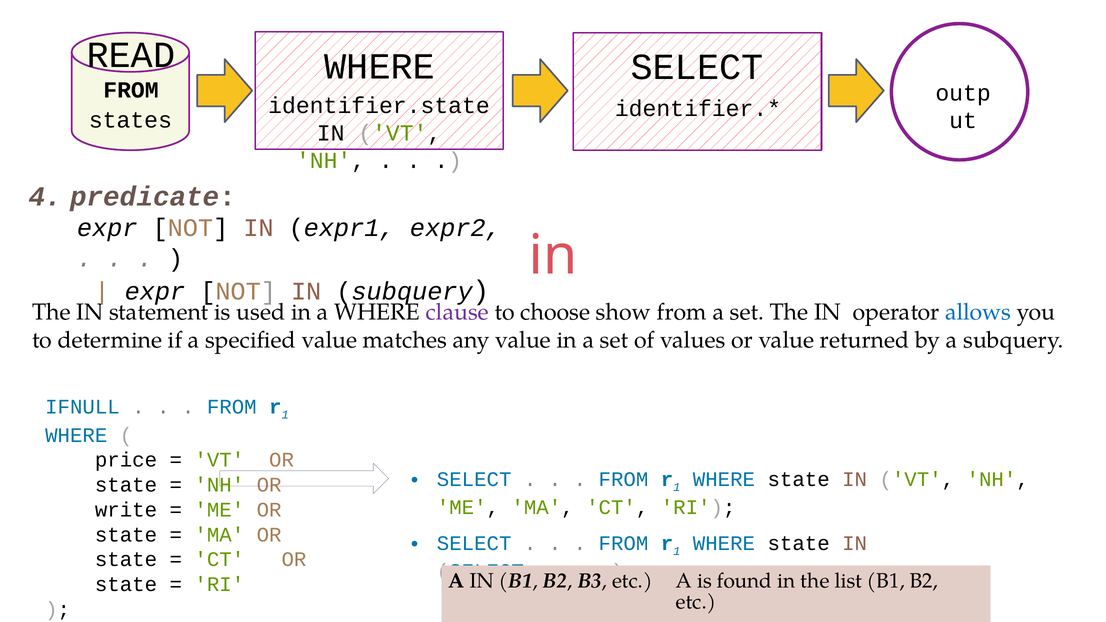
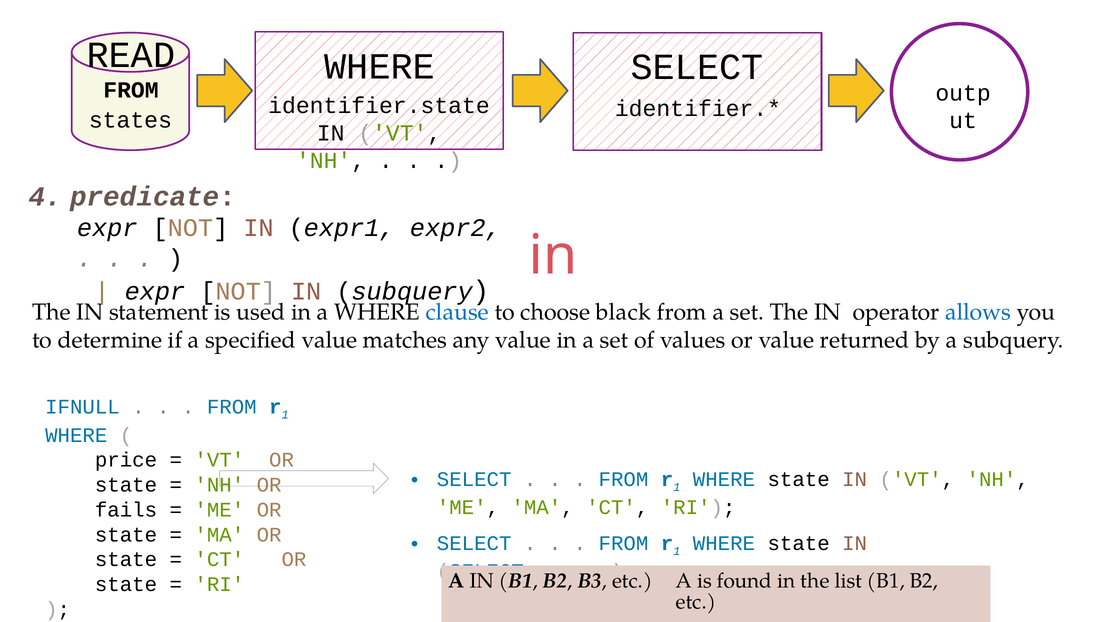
clause colour: purple -> blue
show: show -> black
write: write -> fails
